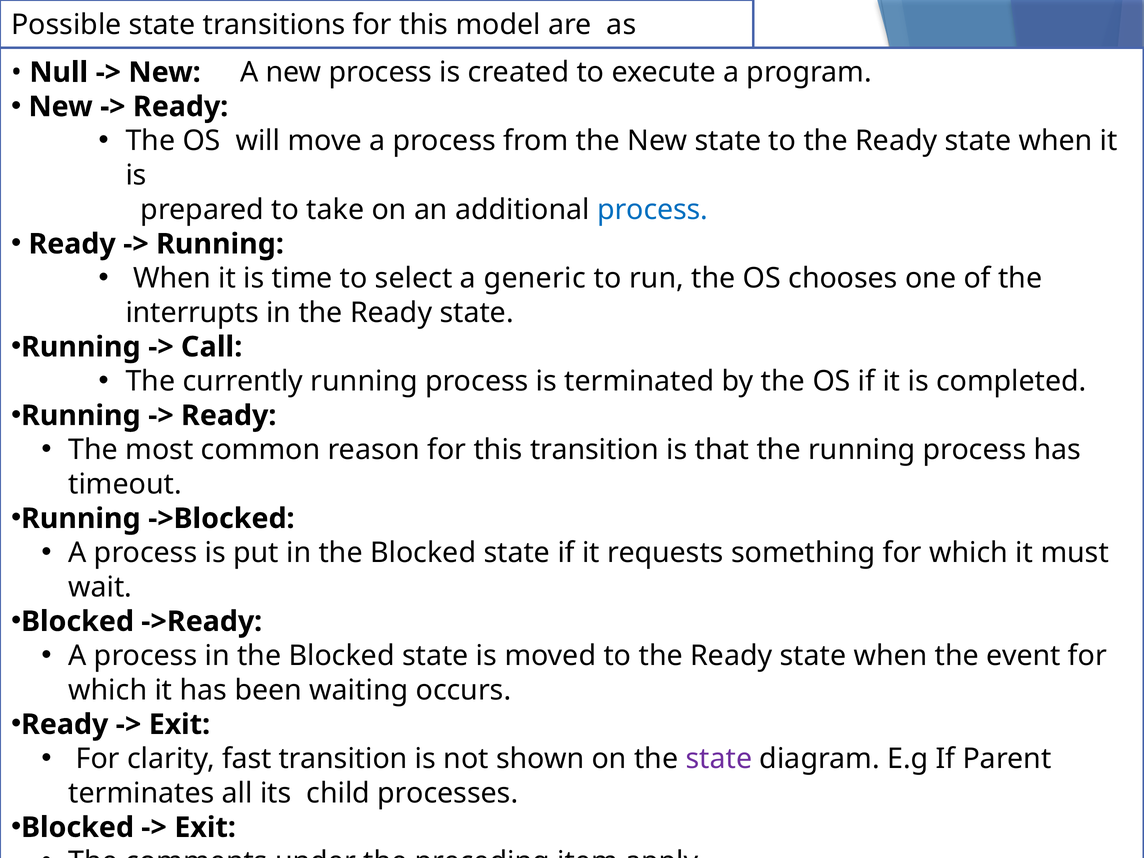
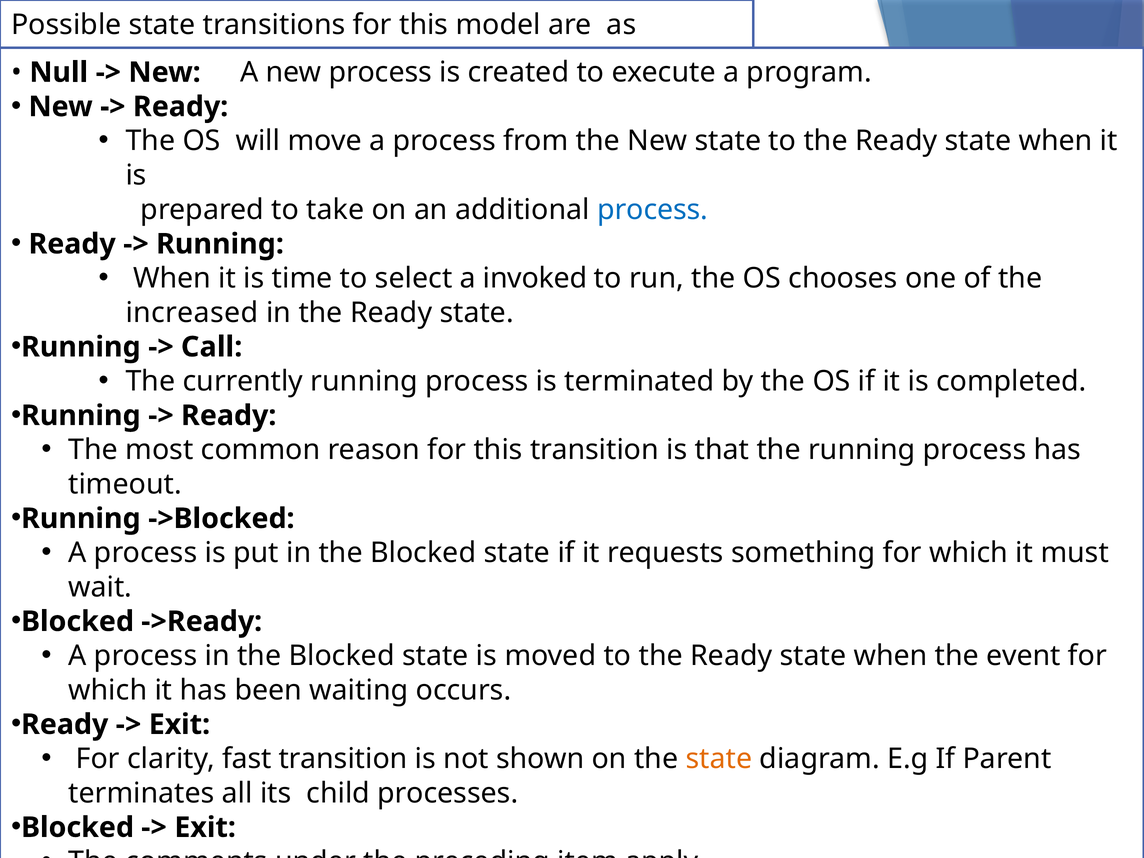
generic: generic -> invoked
interrupts: interrupts -> increased
state at (719, 759) colour: purple -> orange
